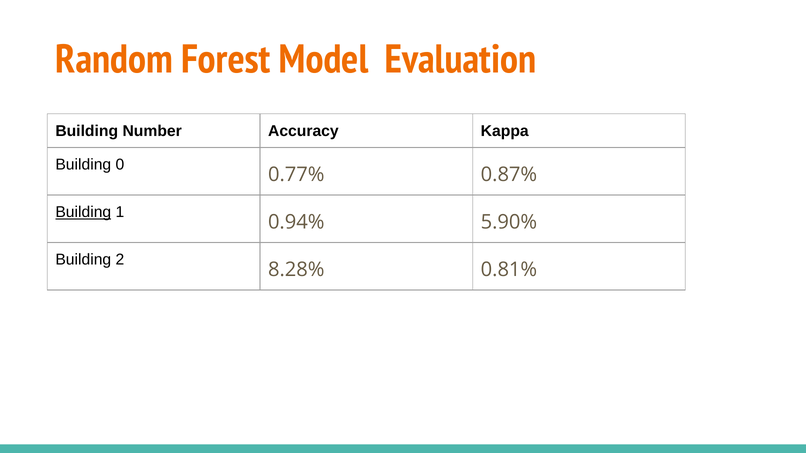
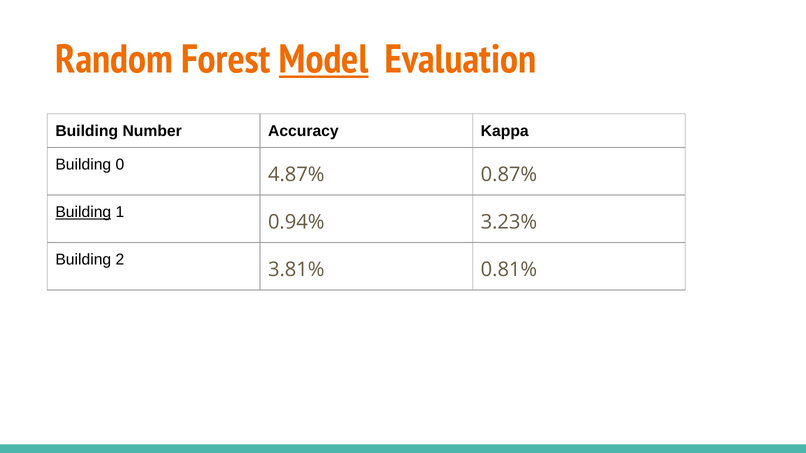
Model underline: none -> present
0.77%: 0.77% -> 4.87%
5.90%: 5.90% -> 3.23%
8.28%: 8.28% -> 3.81%
